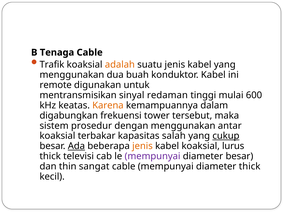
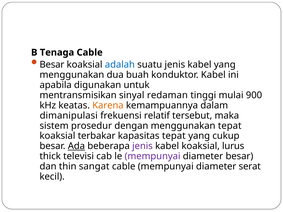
Trafik at (52, 65): Trafik -> Besar
adalah colour: orange -> blue
remote: remote -> apabila
600: 600 -> 900
digabungkan: digabungkan -> dimanipulasi
tower: tower -> relatif
menggunakan antar: antar -> tepat
kapasitas salah: salah -> tepat
cukup underline: present -> none
jenis at (142, 146) colour: orange -> purple
diameter thick: thick -> serat
